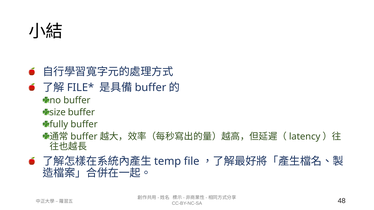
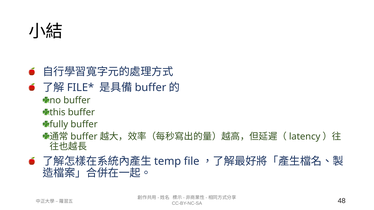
size: size -> this
